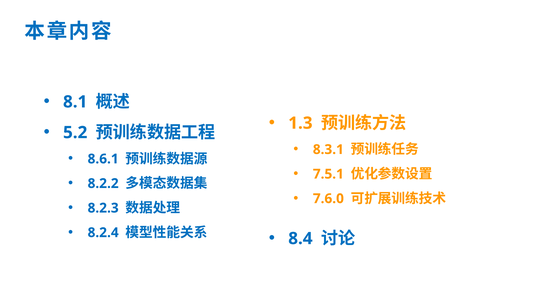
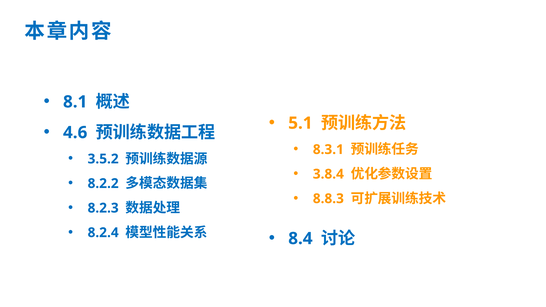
1.3: 1.3 -> 5.1
5.2: 5.2 -> 4.6
8.6.1: 8.6.1 -> 3.5.2
7.5.1: 7.5.1 -> 3.8.4
7.6.0: 7.6.0 -> 8.8.3
